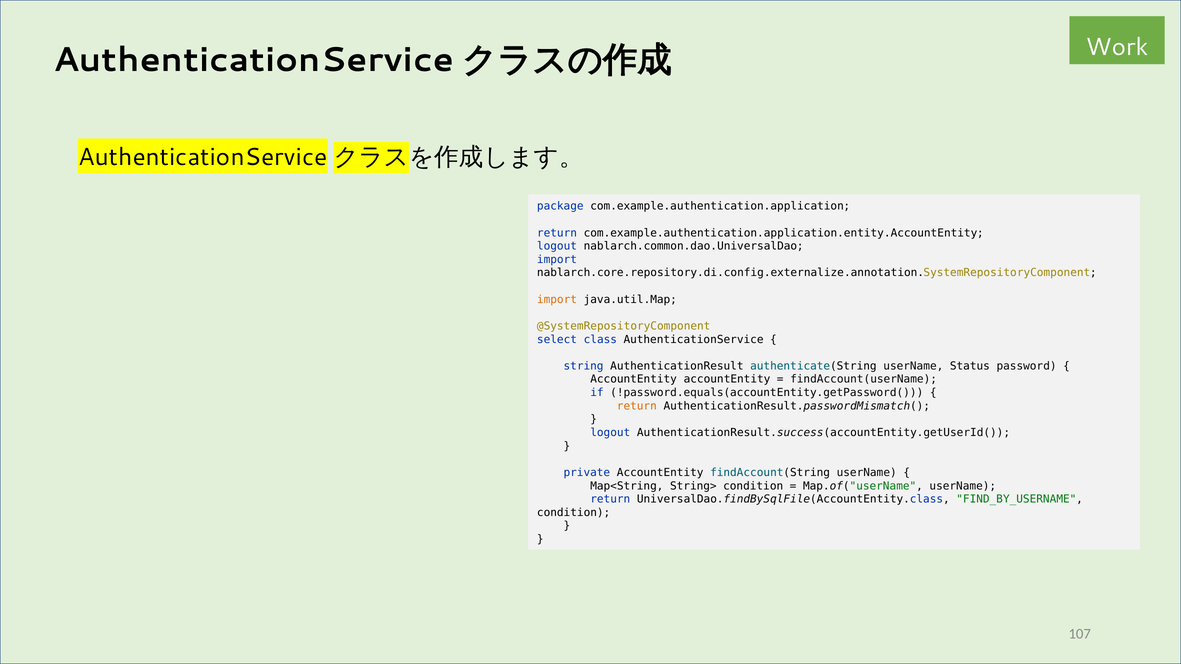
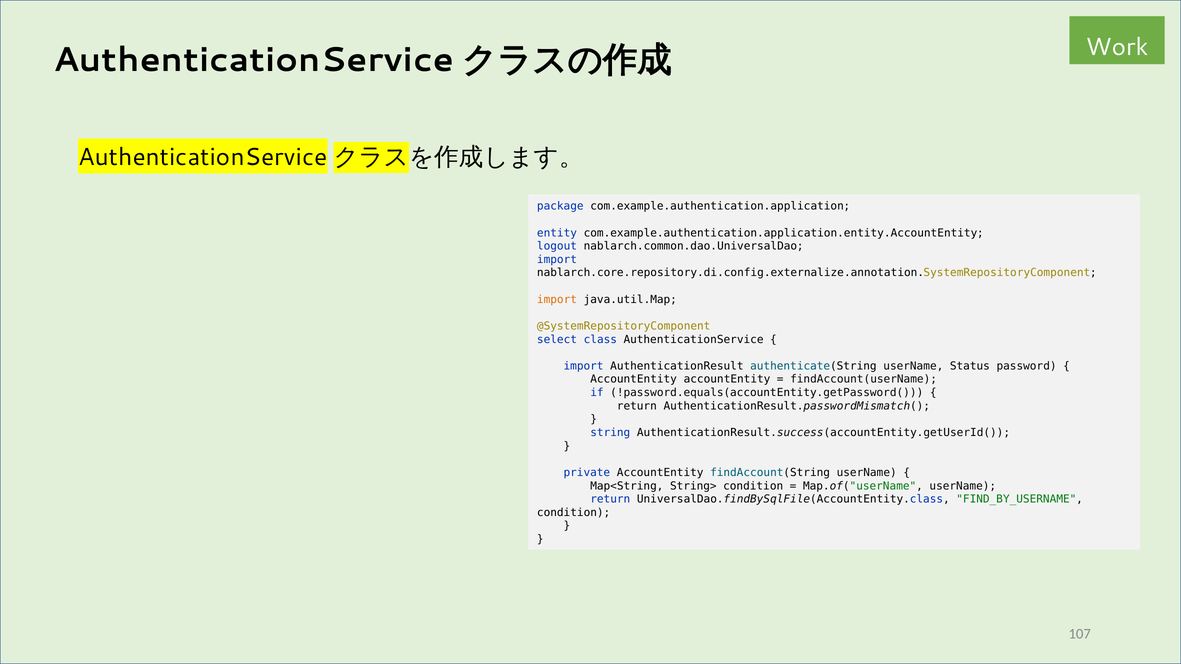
return at (557, 233): return -> entity
string at (584, 366): string -> import
return at (637, 406) colour: orange -> black
logout at (610, 433): logout -> string
